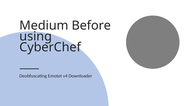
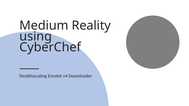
Before: Before -> Reality
